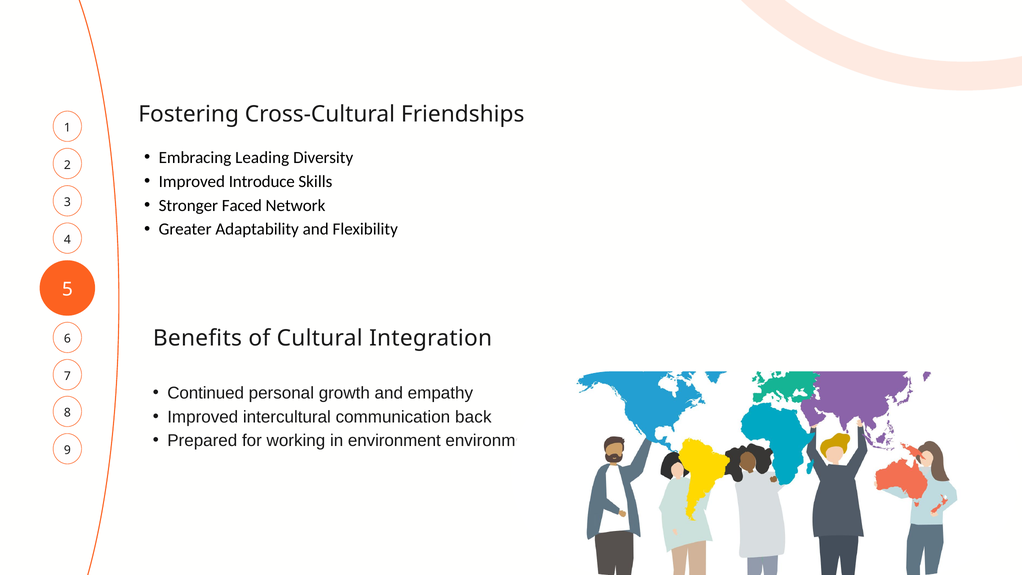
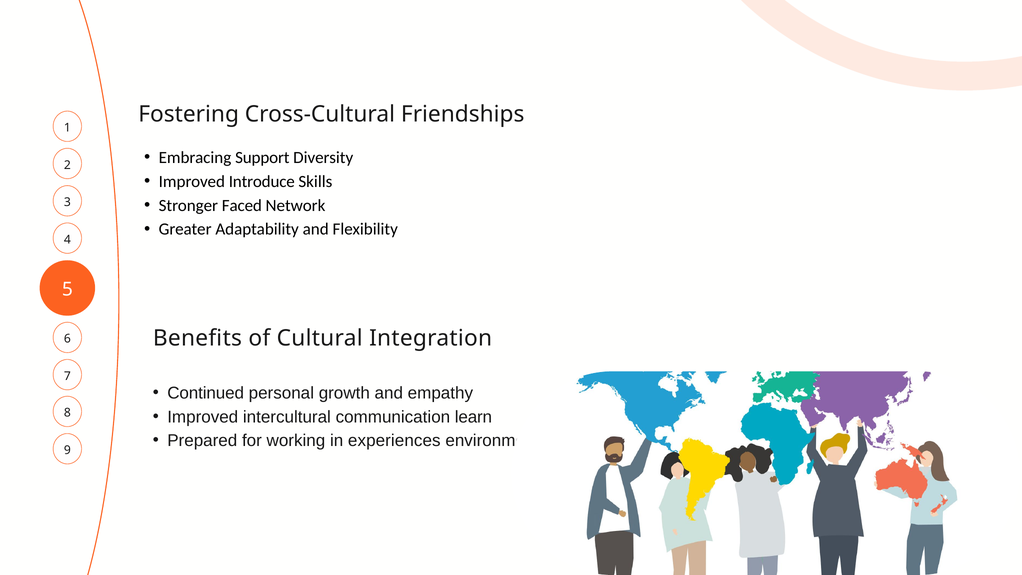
Leading: Leading -> Support
back: back -> learn
environment: environment -> experiences
